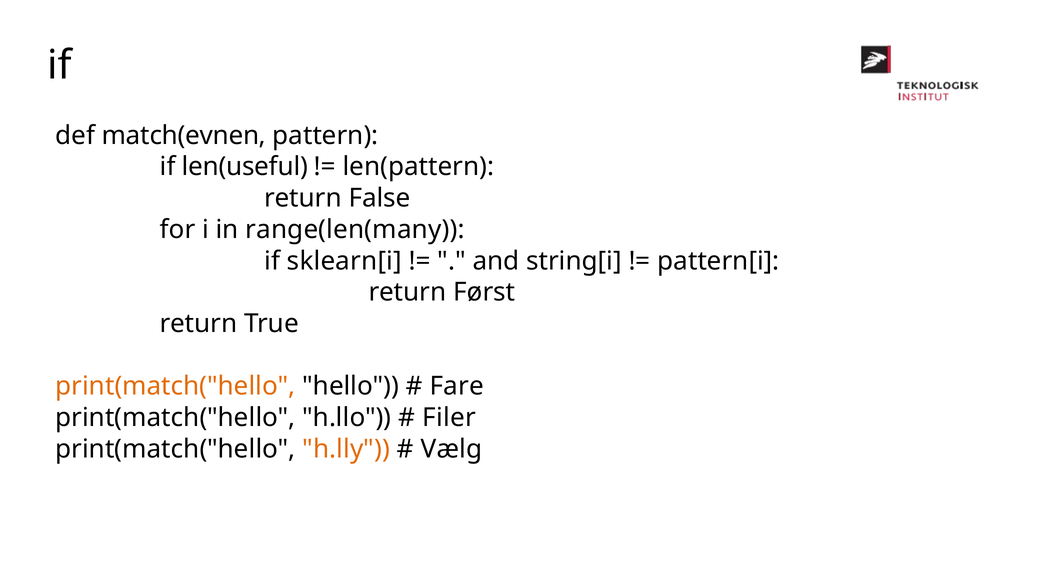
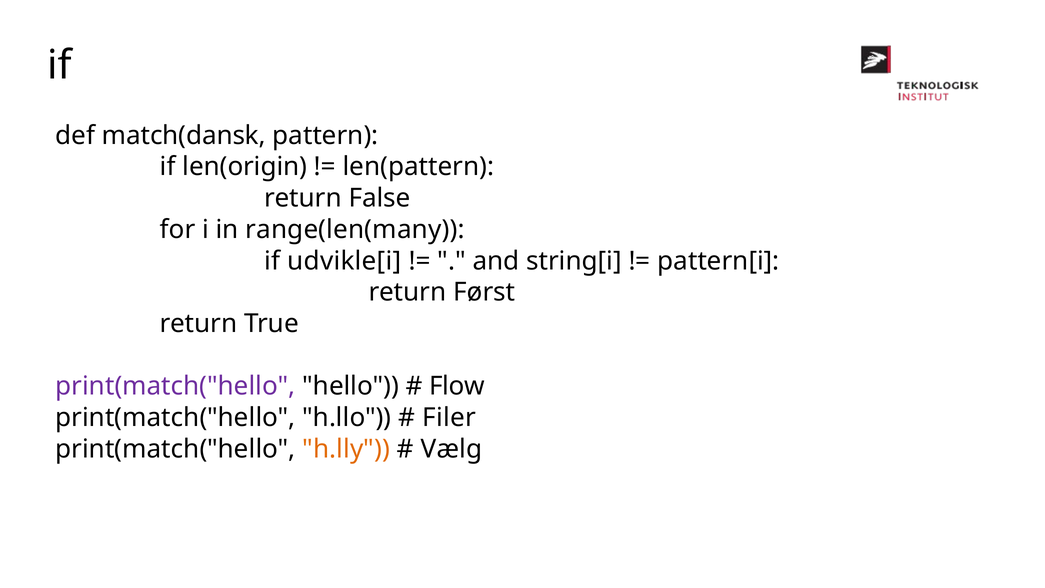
match(evnen: match(evnen -> match(dansk
len(useful: len(useful -> len(origin
sklearn[i: sklearn[i -> udvikle[i
print(match("hello at (175, 386) colour: orange -> purple
Fare: Fare -> Flow
